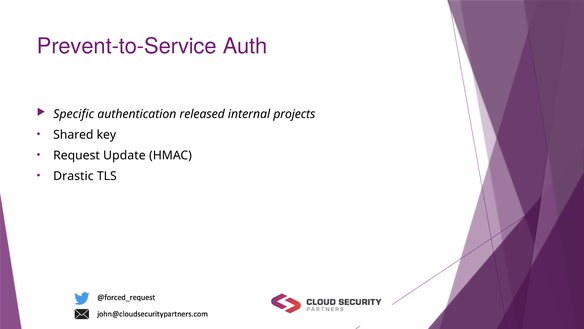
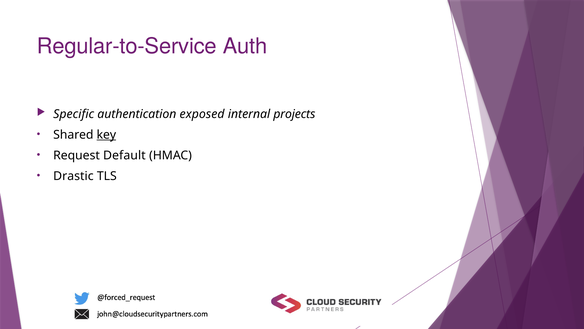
Prevent-to-Service: Prevent-to-Service -> Regular-to-Service
released: released -> exposed
key underline: none -> present
Update: Update -> Default
